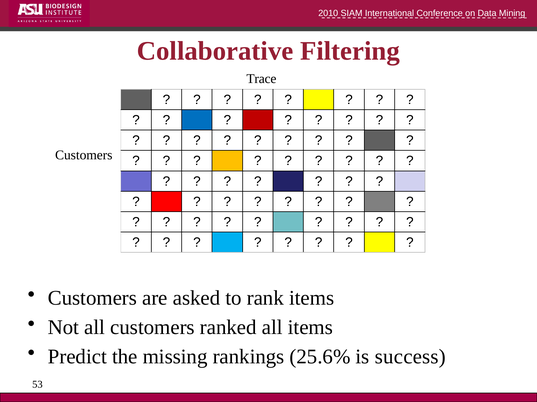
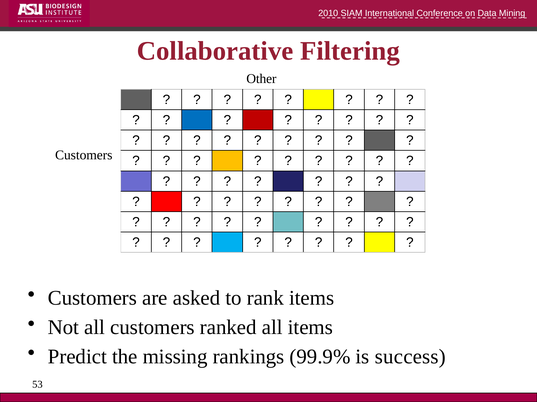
Trace: Trace -> Other
25.6%: 25.6% -> 99.9%
